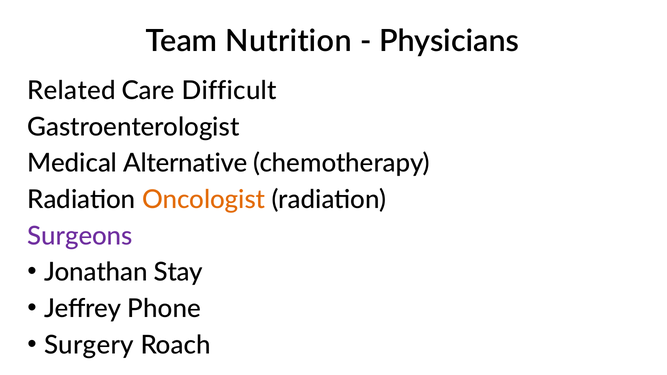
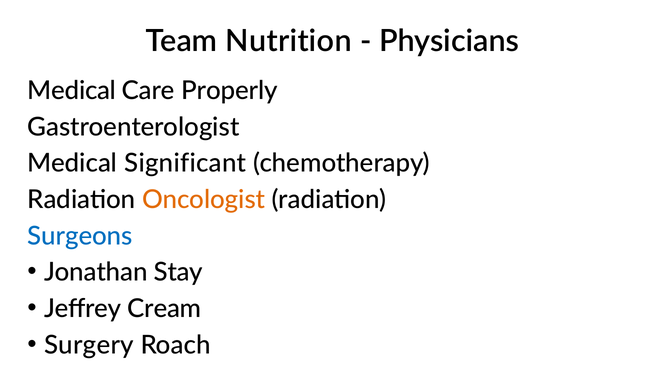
Related at (72, 91): Related -> Medical
Difficult: Difficult -> Properly
Alternative: Alternative -> Significant
Surgeons colour: purple -> blue
Phone: Phone -> Cream
